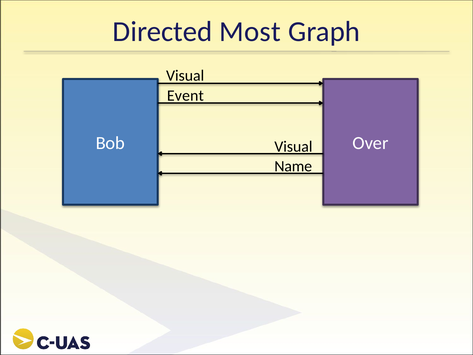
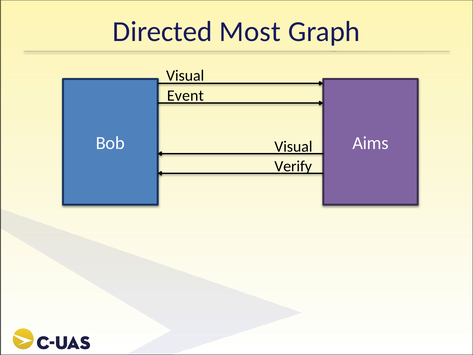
Over: Over -> Aims
Name: Name -> Verify
